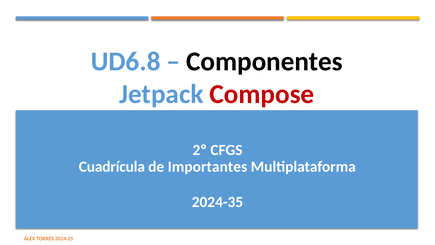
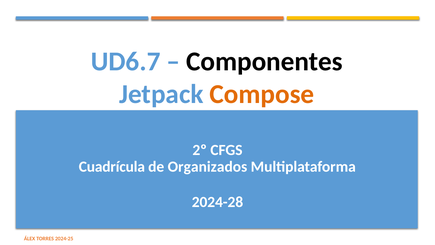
UD6.8: UD6.8 -> UD6.7
Compose colour: red -> orange
Importantes: Importantes -> Organizados
2024-35: 2024-35 -> 2024-28
